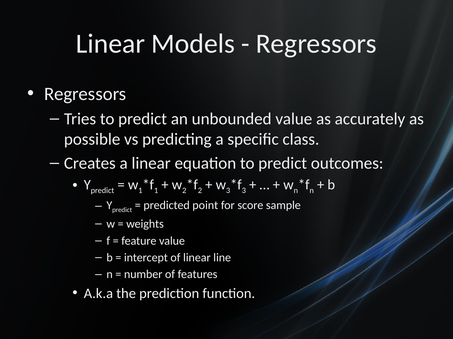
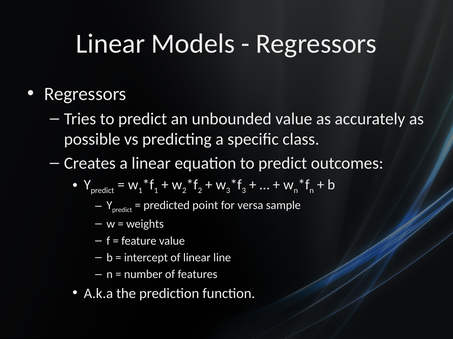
score: score -> versa
